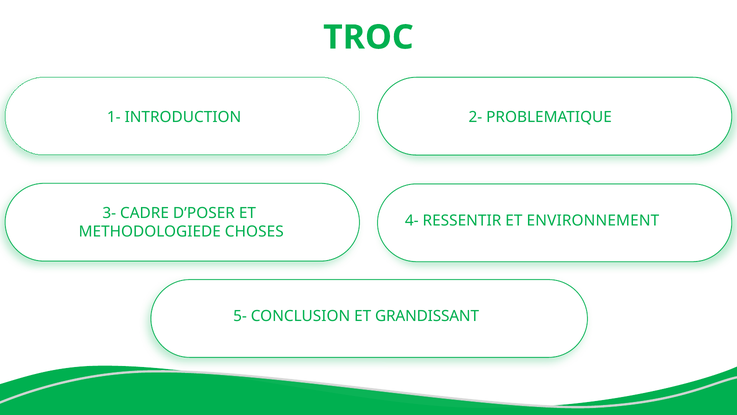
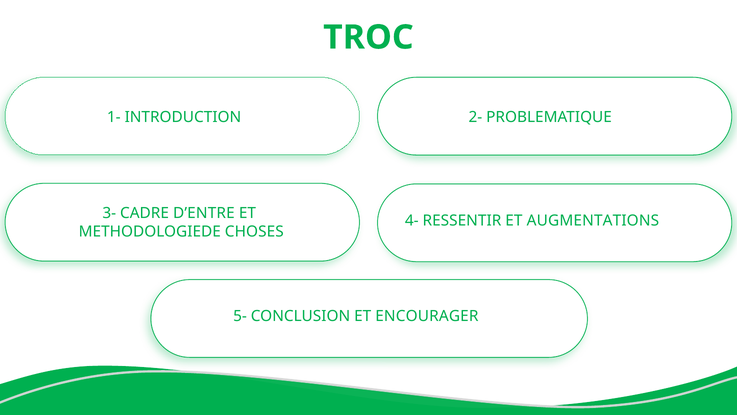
D’POSER: D’POSER -> D’ENTRE
ENVIRONNEMENT: ENVIRONNEMENT -> AUGMENTATIONS
GRANDISSANT: GRANDISSANT -> ENCOURAGER
